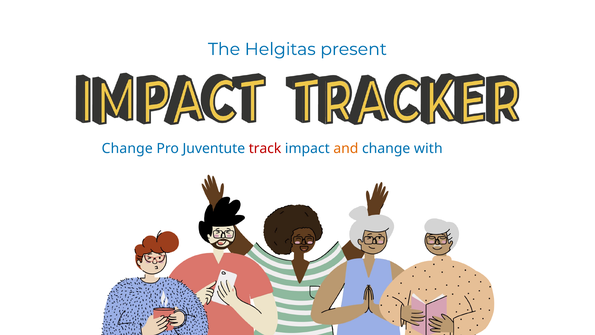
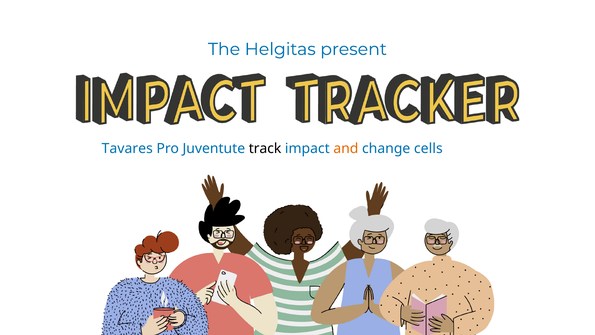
Change at (127, 149): Change -> Tavares
track colour: red -> black
with: with -> cells
